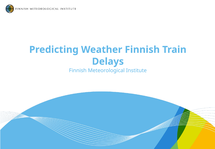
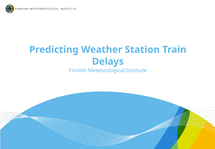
Weather Finnish: Finnish -> Station
